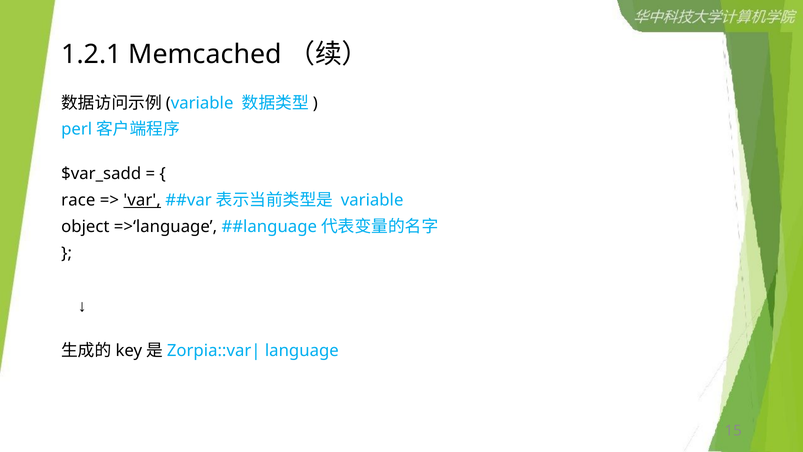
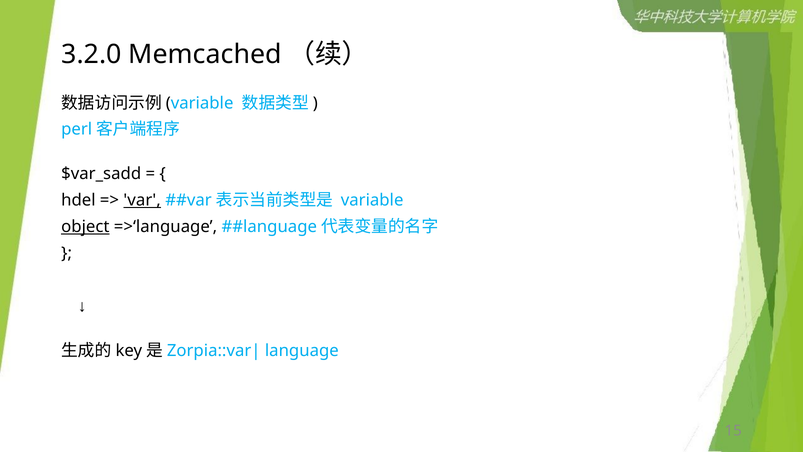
1.2.1: 1.2.1 -> 3.2.0
race: race -> hdel
object underline: none -> present
